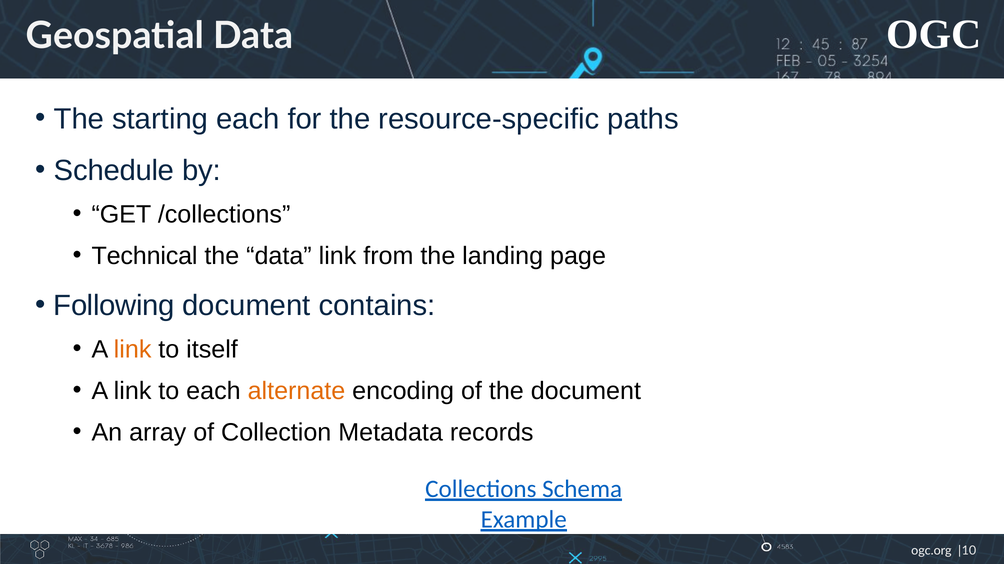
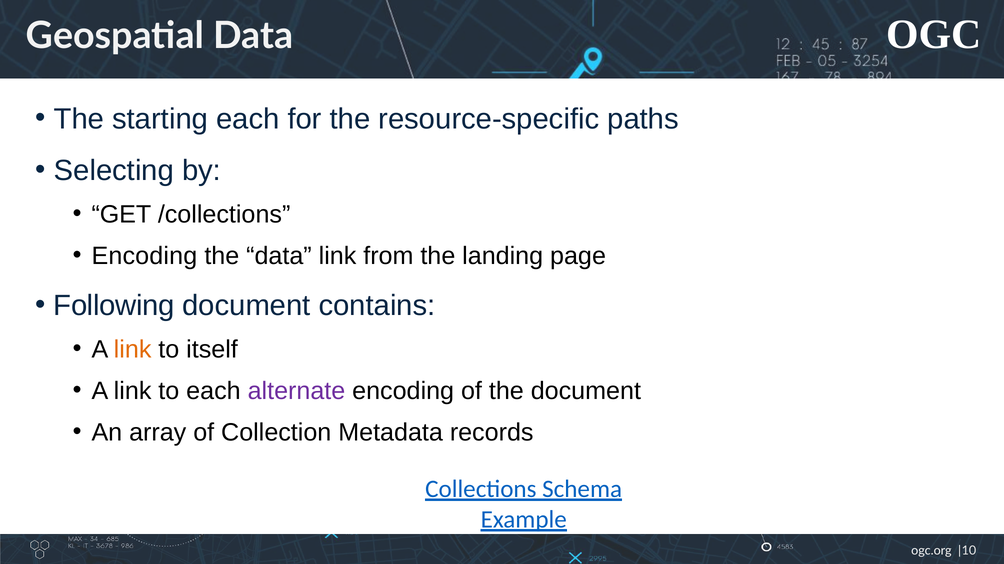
Schedule: Schedule -> Selecting
Technical at (145, 256): Technical -> Encoding
alternate colour: orange -> purple
